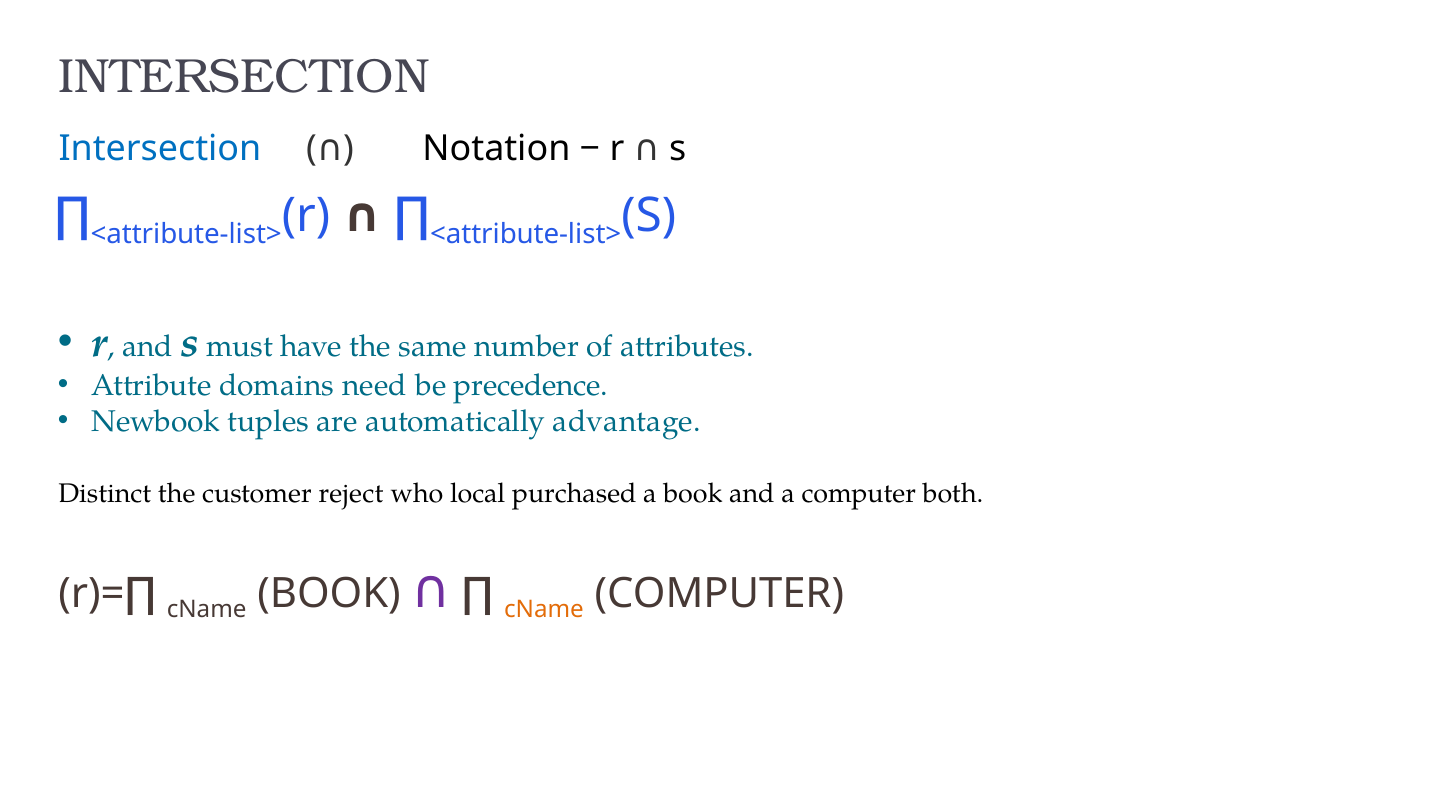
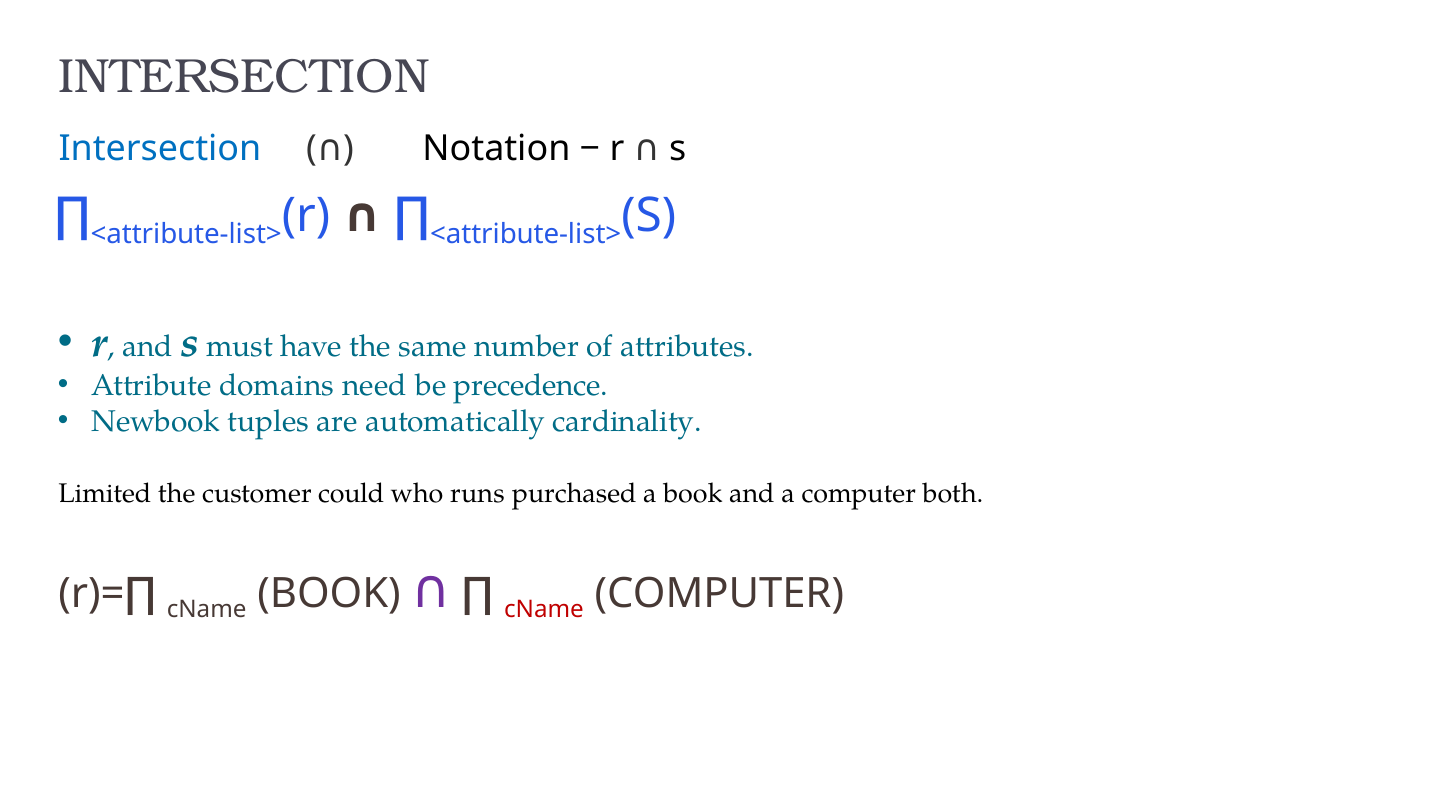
advantage: advantage -> cardinality
Distinct: Distinct -> Limited
reject: reject -> could
local: local -> runs
cName at (544, 609) colour: orange -> red
